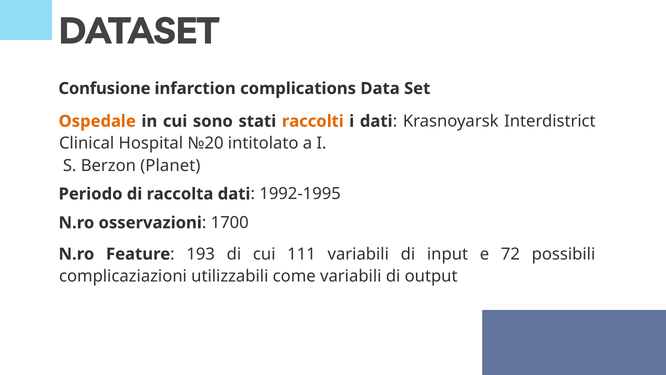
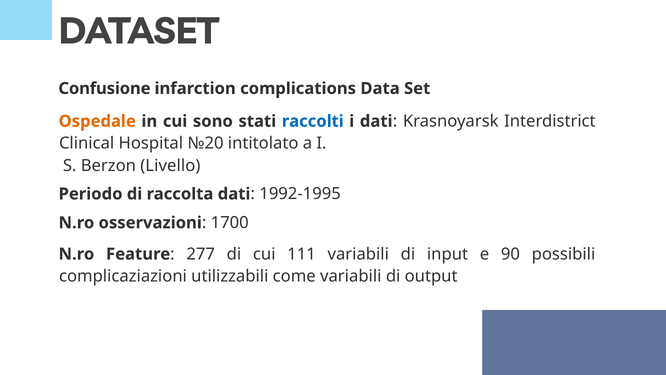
raccolti colour: orange -> blue
Planet: Planet -> Livello
193: 193 -> 277
72: 72 -> 90
